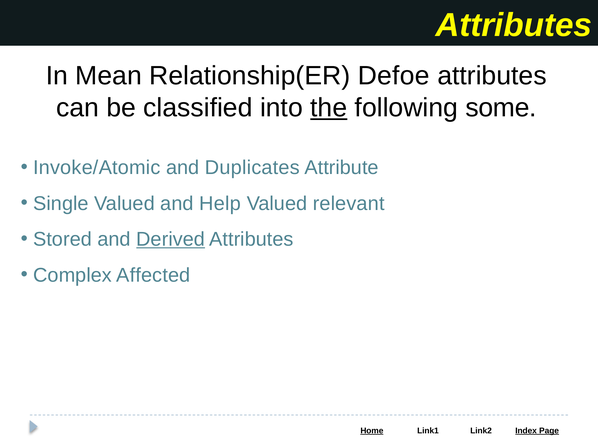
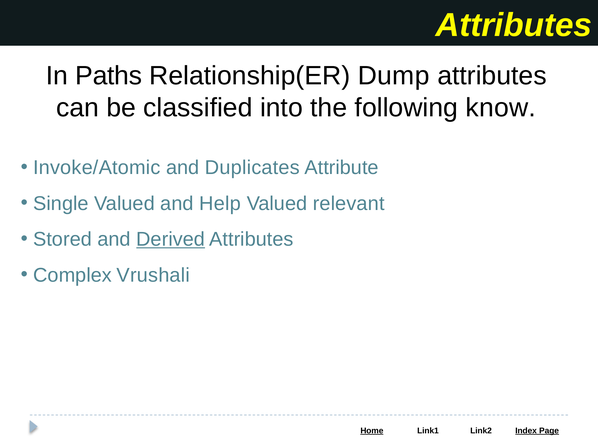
Mean: Mean -> Paths
Defoe: Defoe -> Dump
the underline: present -> none
some: some -> know
Affected: Affected -> Vrushali
